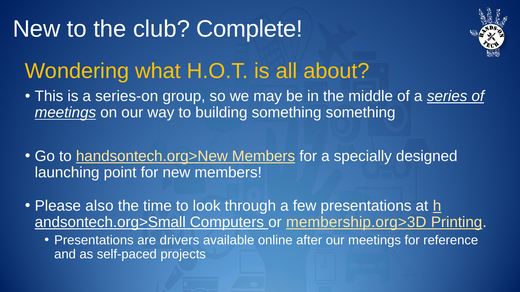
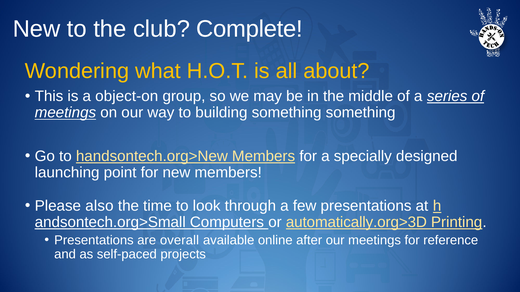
series-on: series-on -> object-on
membership.org>3D: membership.org>3D -> automatically.org>3D
drivers: drivers -> overall
